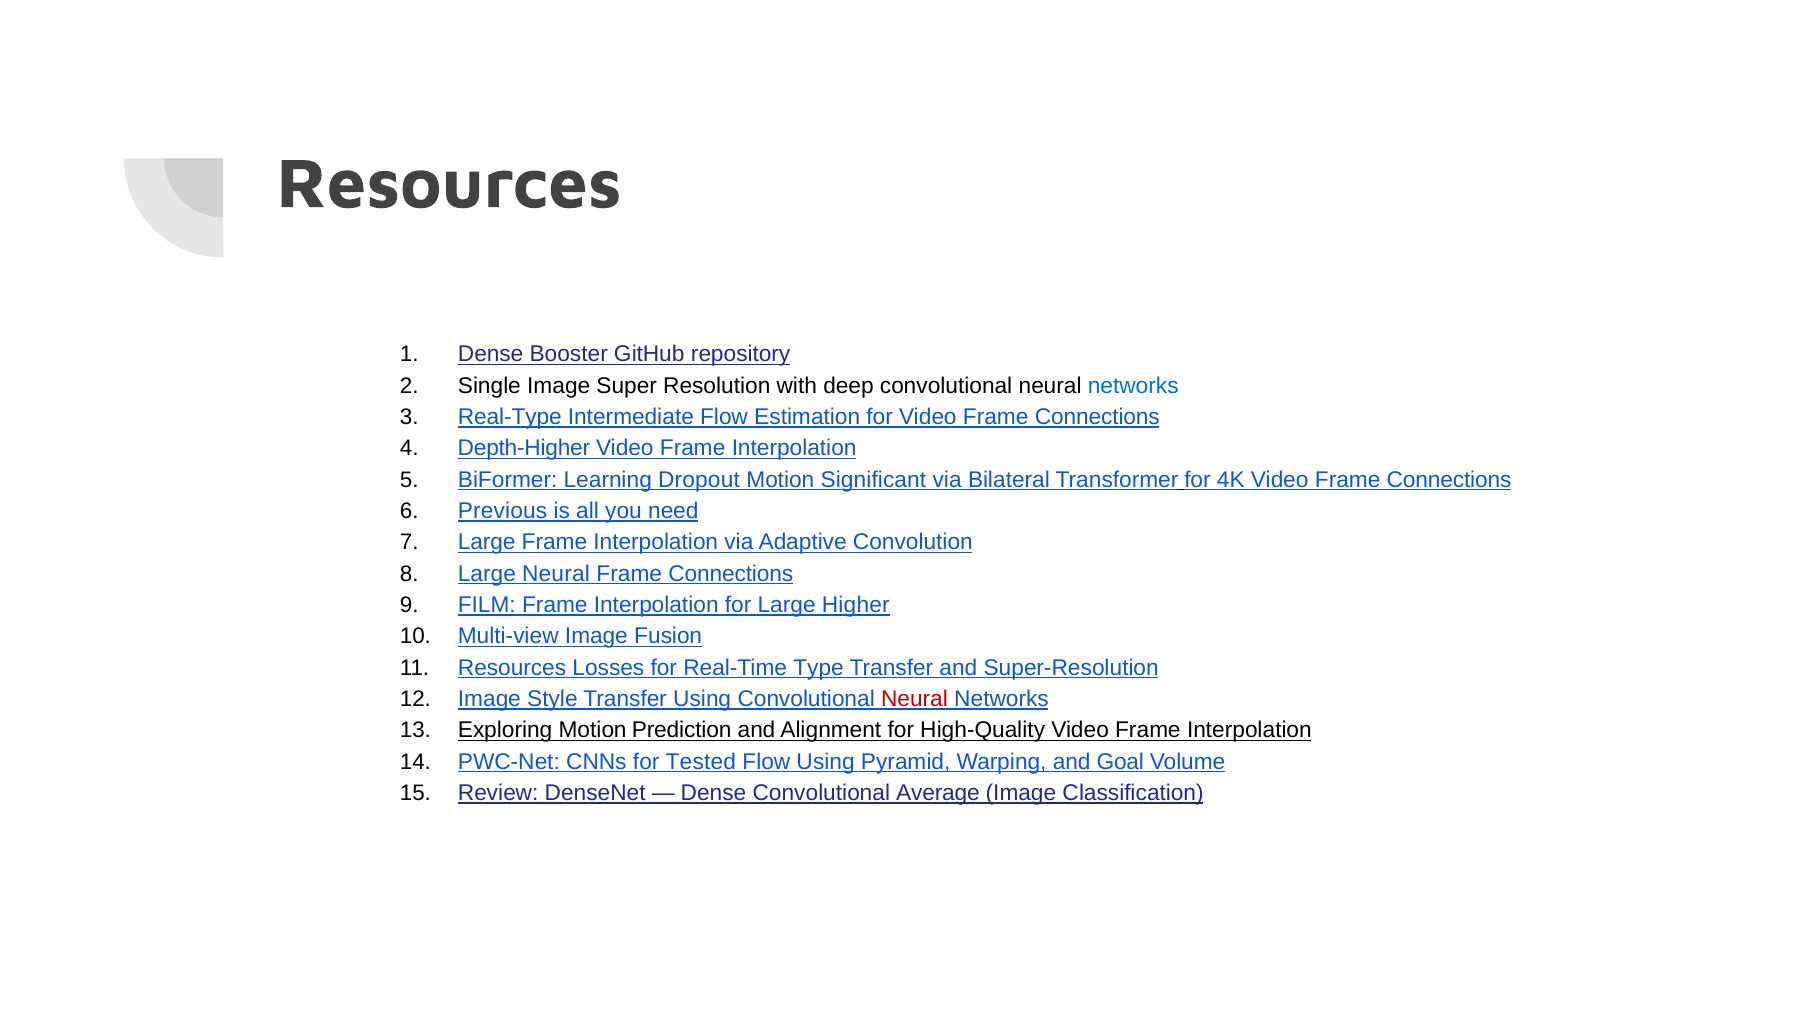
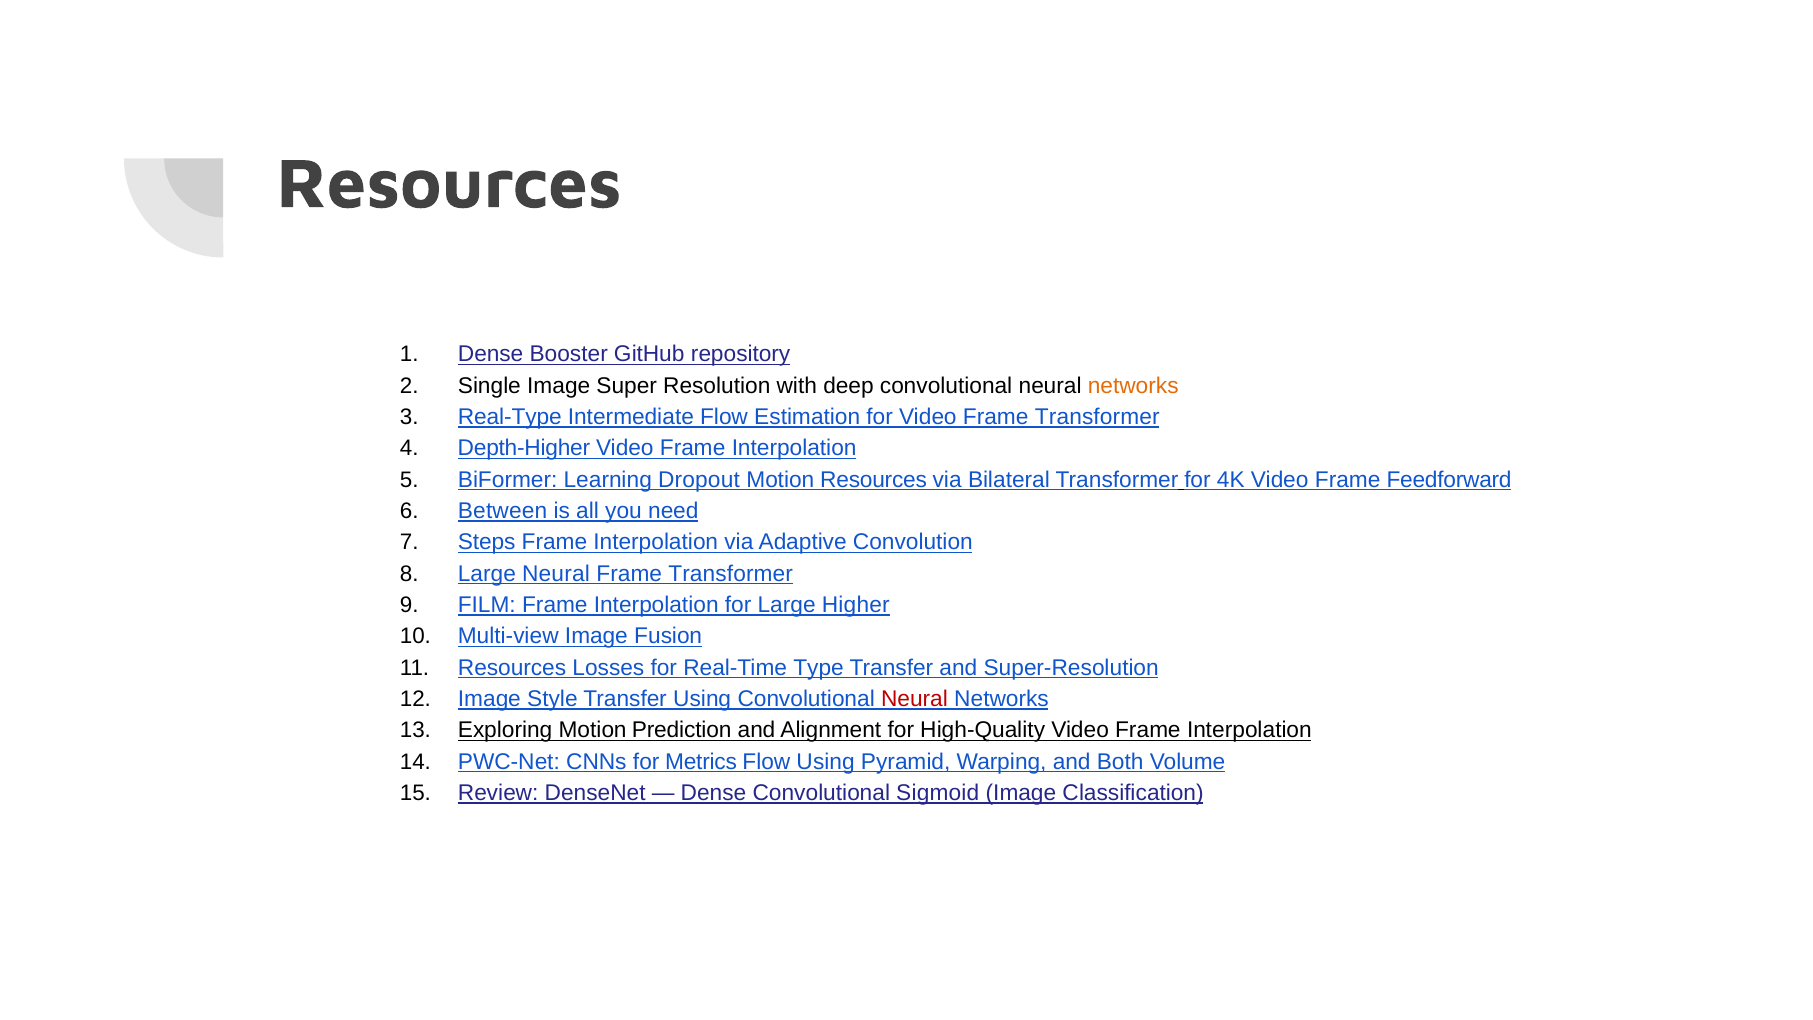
networks at (1133, 386) colour: blue -> orange
for Video Frame Connections: Connections -> Transformer
Motion Significant: Significant -> Resources
4K Video Frame Connections: Connections -> Feedforward
Previous: Previous -> Between
Large at (487, 542): Large -> Steps
Connections at (731, 574): Connections -> Transformer
Tested: Tested -> Metrics
Goal: Goal -> Both
Average: Average -> Sigmoid
